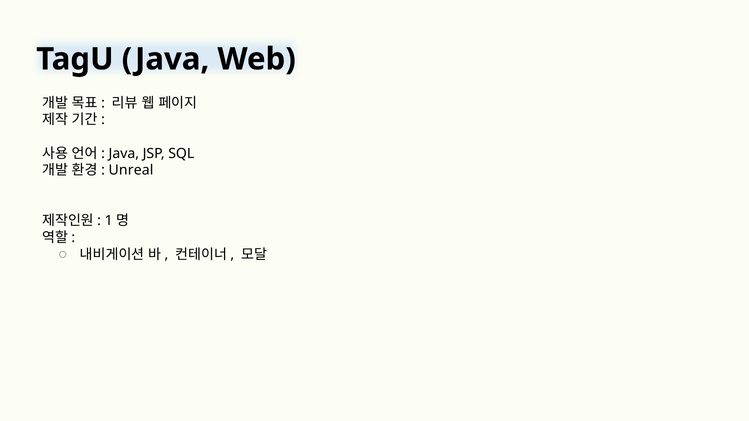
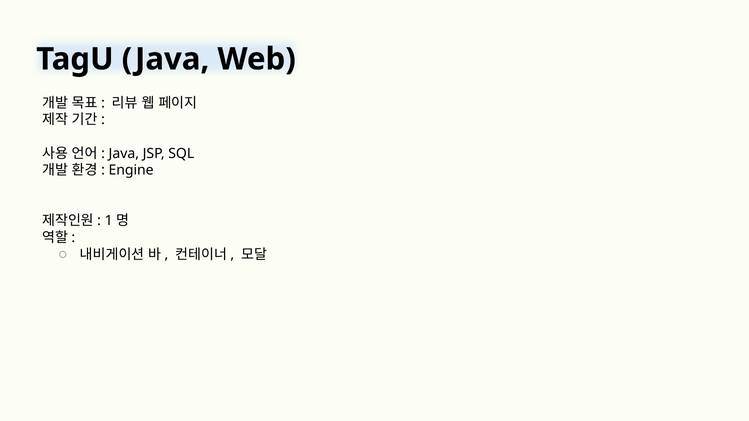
Unreal: Unreal -> Engine
